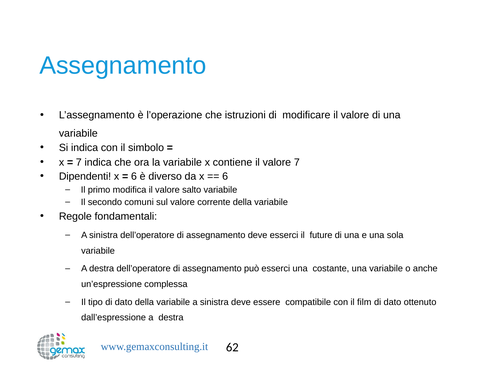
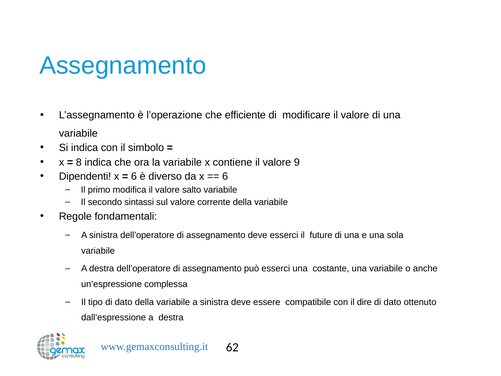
istruzioni: istruzioni -> efficiente
7 at (79, 162): 7 -> 8
valore 7: 7 -> 9
comuni: comuni -> sintassi
film: film -> dire
